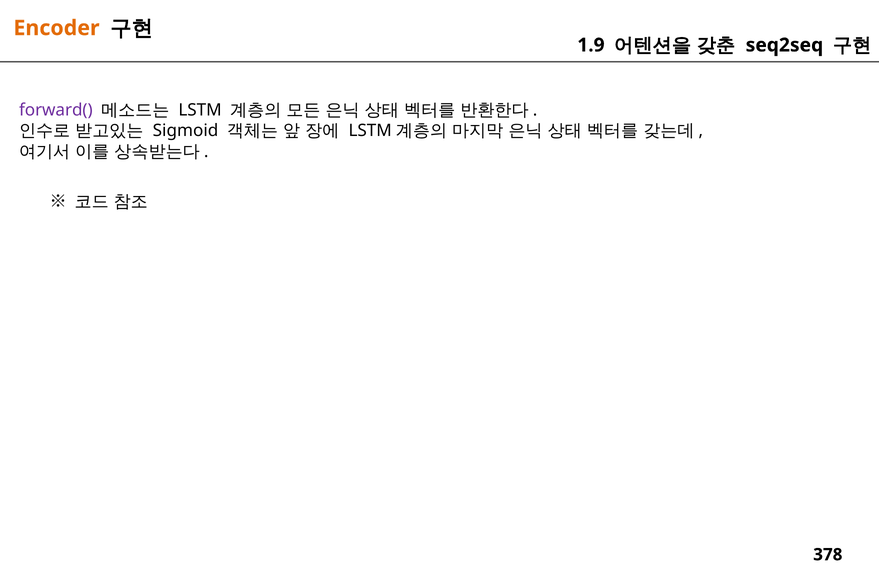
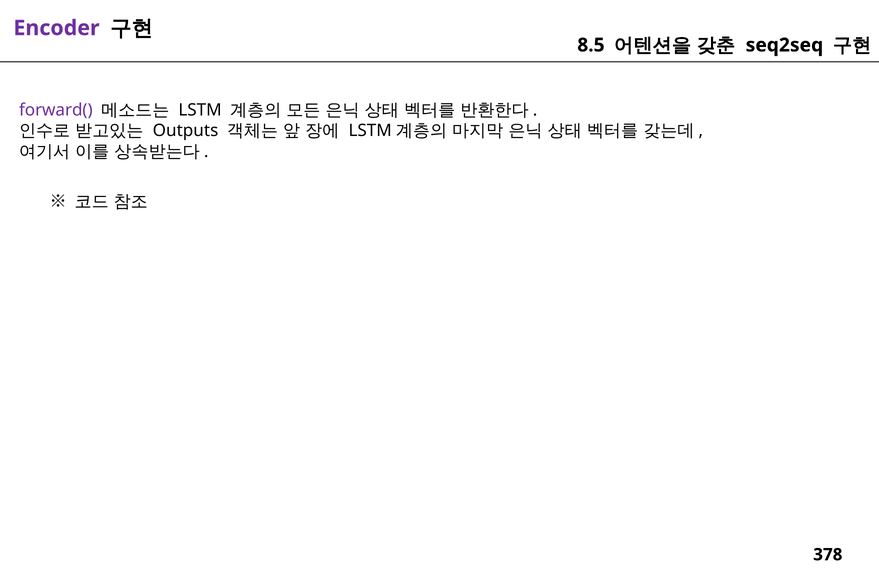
Encoder colour: orange -> purple
1.9: 1.9 -> 8.5
Sigmoid: Sigmoid -> Outputs
